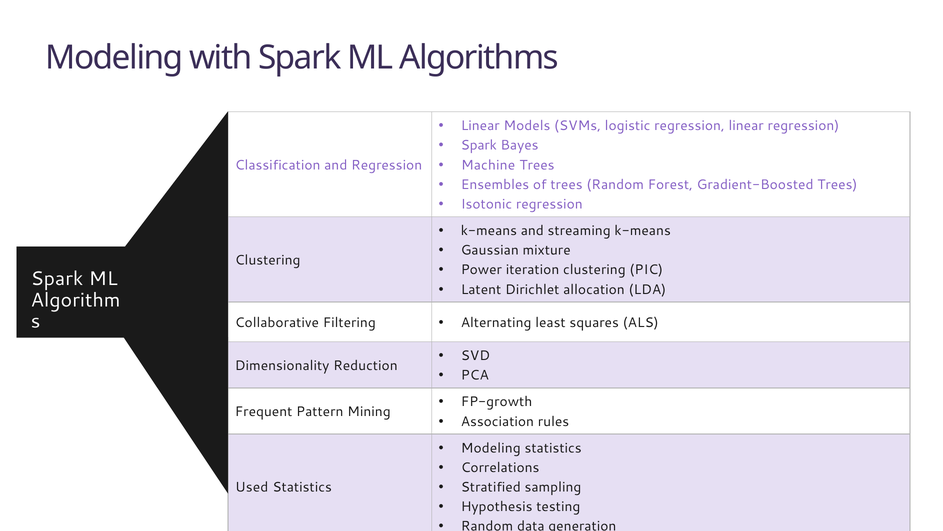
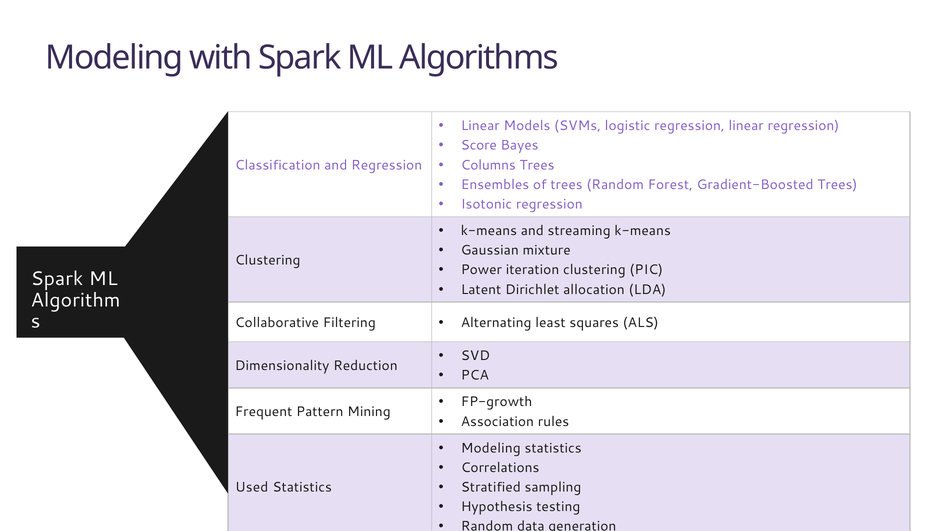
Spark at (479, 145): Spark -> Score
Machine: Machine -> Columns
